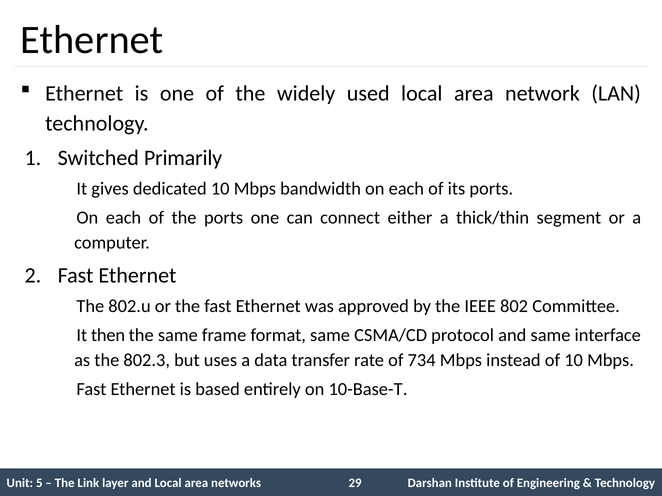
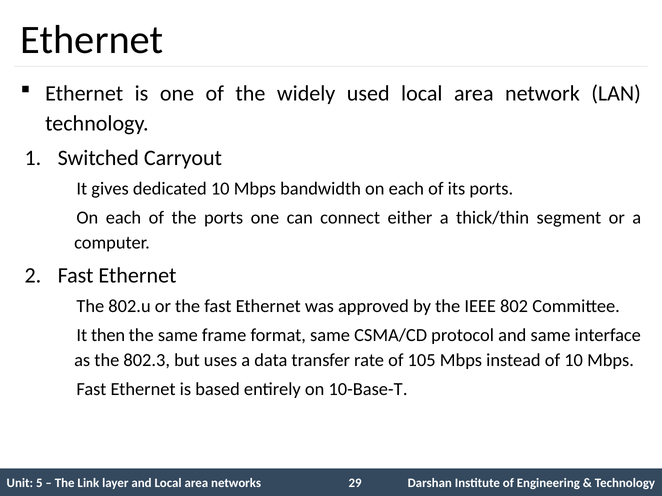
Primarily: Primarily -> Carryout
734: 734 -> 105
